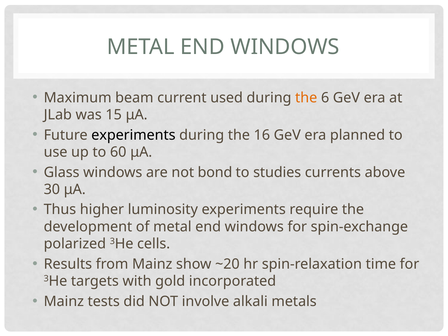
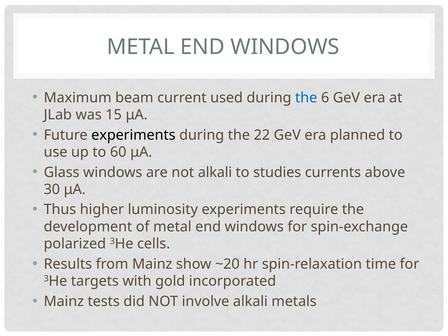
the at (306, 98) colour: orange -> blue
16: 16 -> 22
not bond: bond -> alkali
